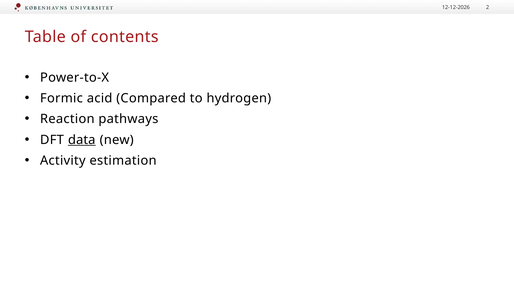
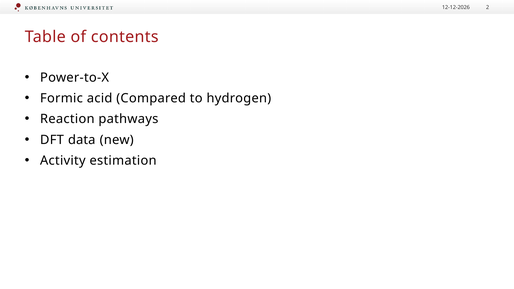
data underline: present -> none
